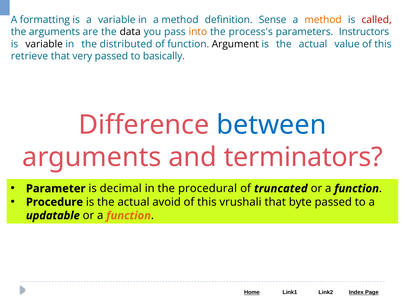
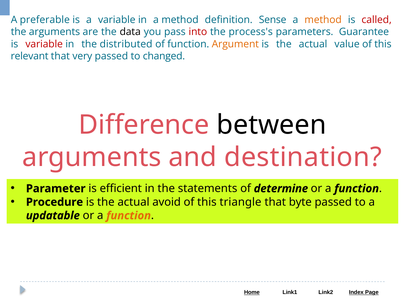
formatting: formatting -> preferable
into colour: orange -> red
Instructors: Instructors -> Guarantee
variable at (44, 44) colour: black -> red
Argument colour: black -> orange
retrieve: retrieve -> relevant
basically: basically -> changed
between colour: blue -> black
terminators: terminators -> destination
decimal: decimal -> efficient
procedural: procedural -> statements
truncated: truncated -> determine
vrushali: vrushali -> triangle
